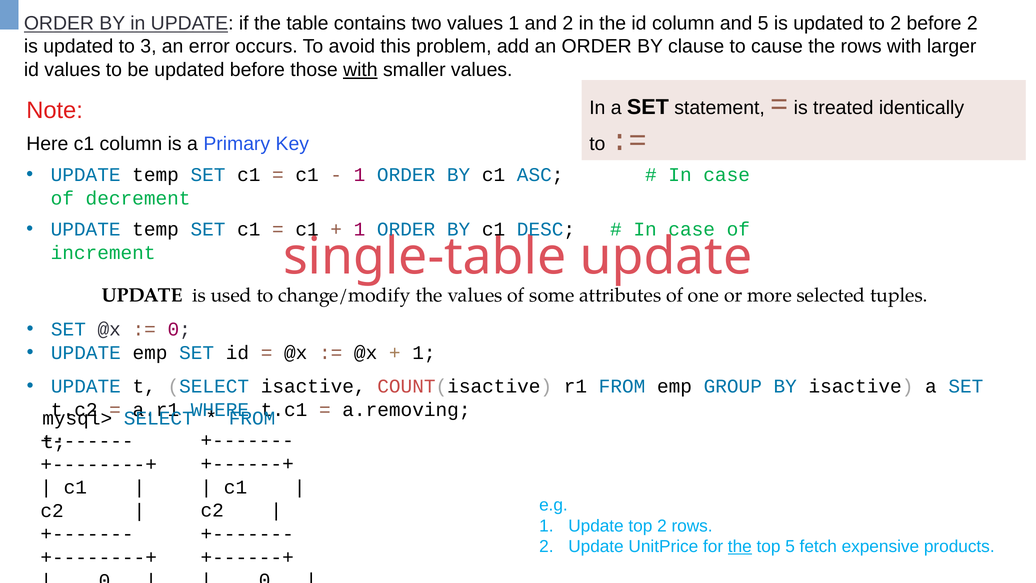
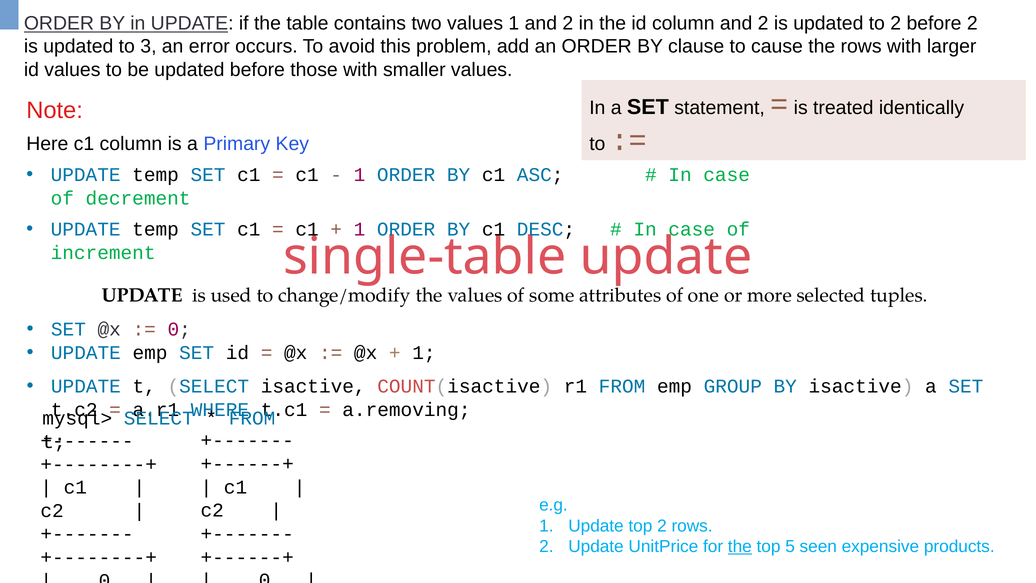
column and 5: 5 -> 2
with at (360, 70) underline: present -> none
fetch: fetch -> seen
